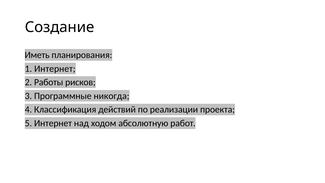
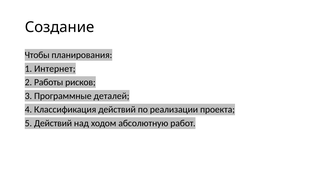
Иметь: Иметь -> Чтобы
никогда: никогда -> деталей
5 Интернет: Интернет -> Действий
